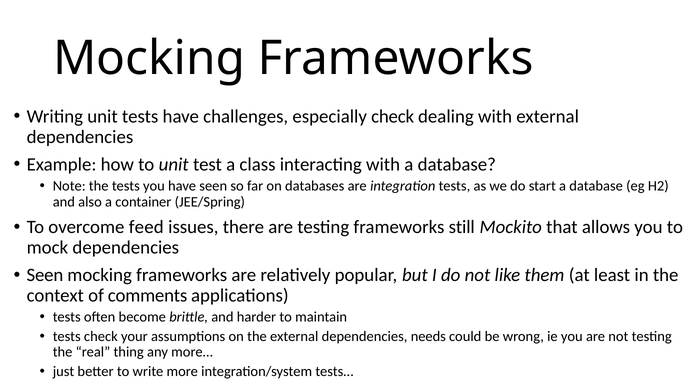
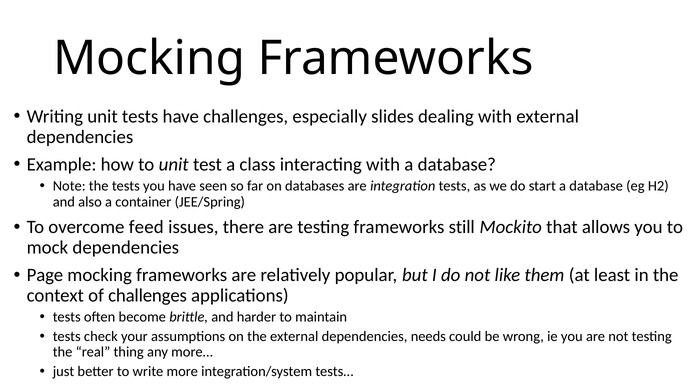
especially check: check -> slides
Seen at (45, 275): Seen -> Page
of comments: comments -> challenges
